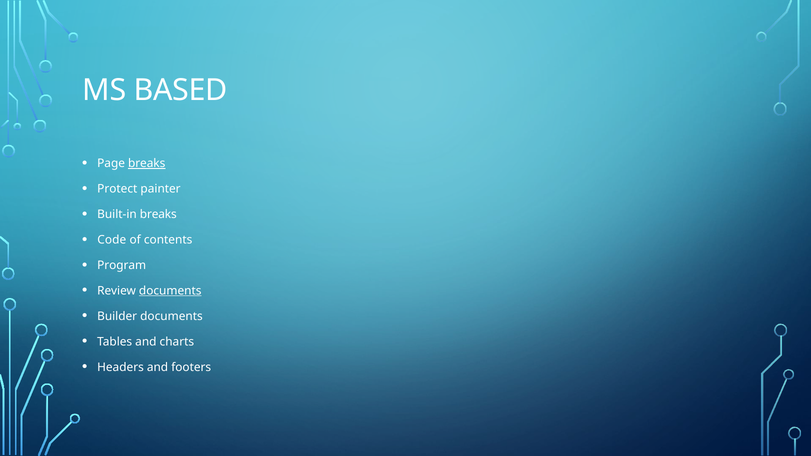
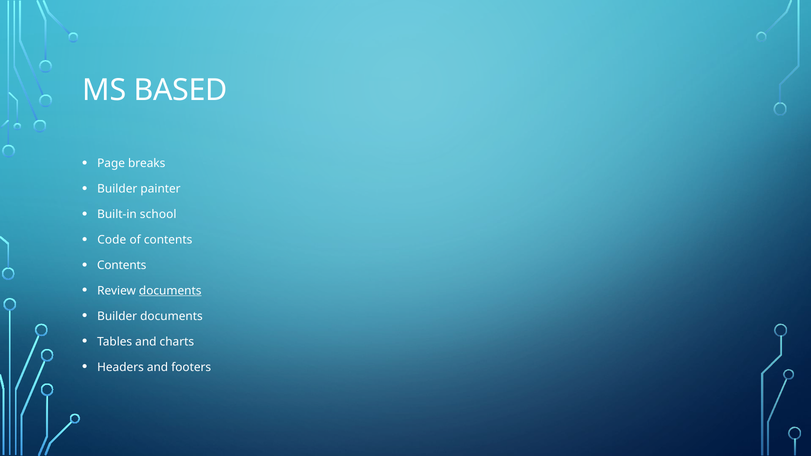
breaks at (147, 163) underline: present -> none
Protect at (117, 189): Protect -> Builder
Built-in breaks: breaks -> school
Program at (122, 265): Program -> Contents
